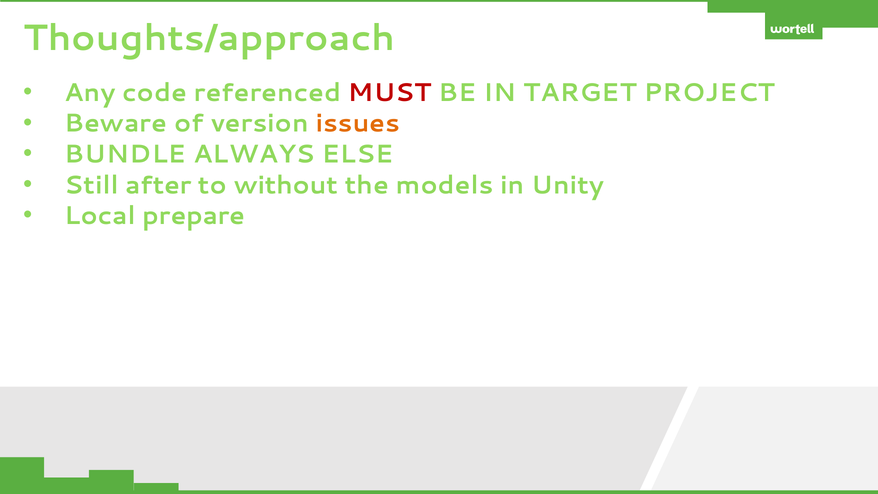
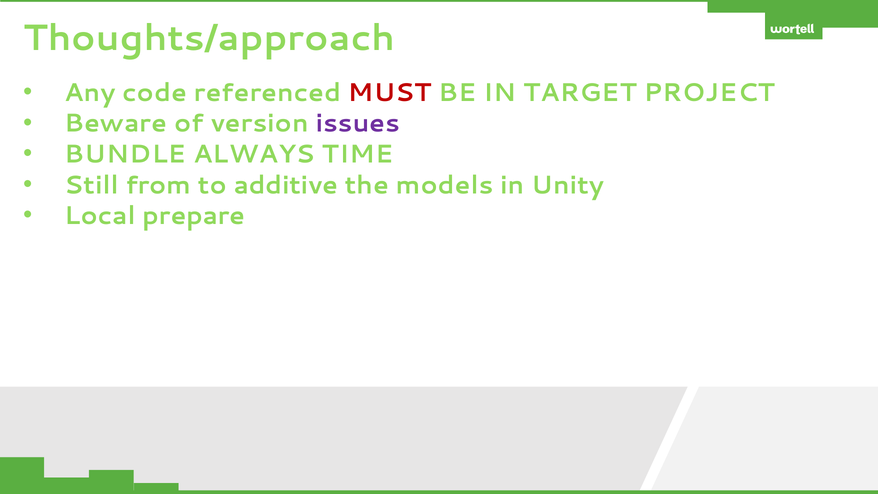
issues colour: orange -> purple
ELSE: ELSE -> TIME
after: after -> from
without: without -> additive
